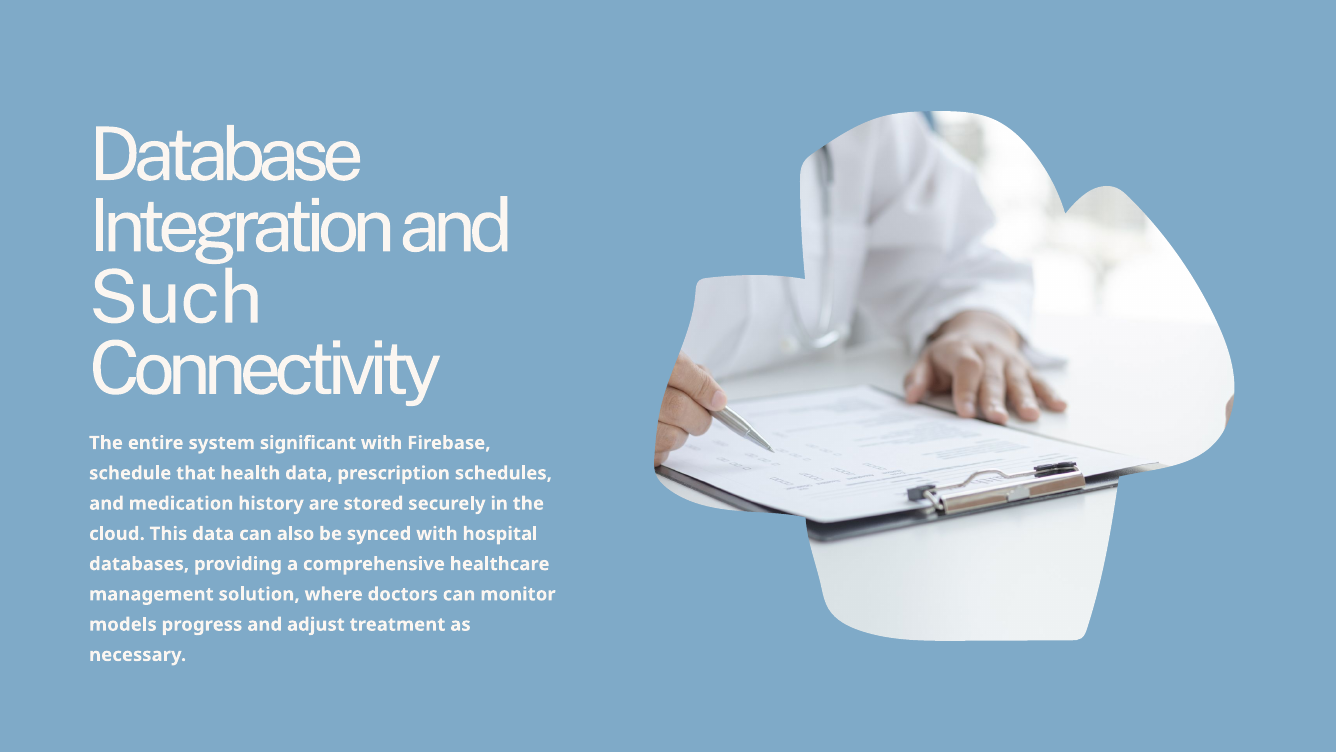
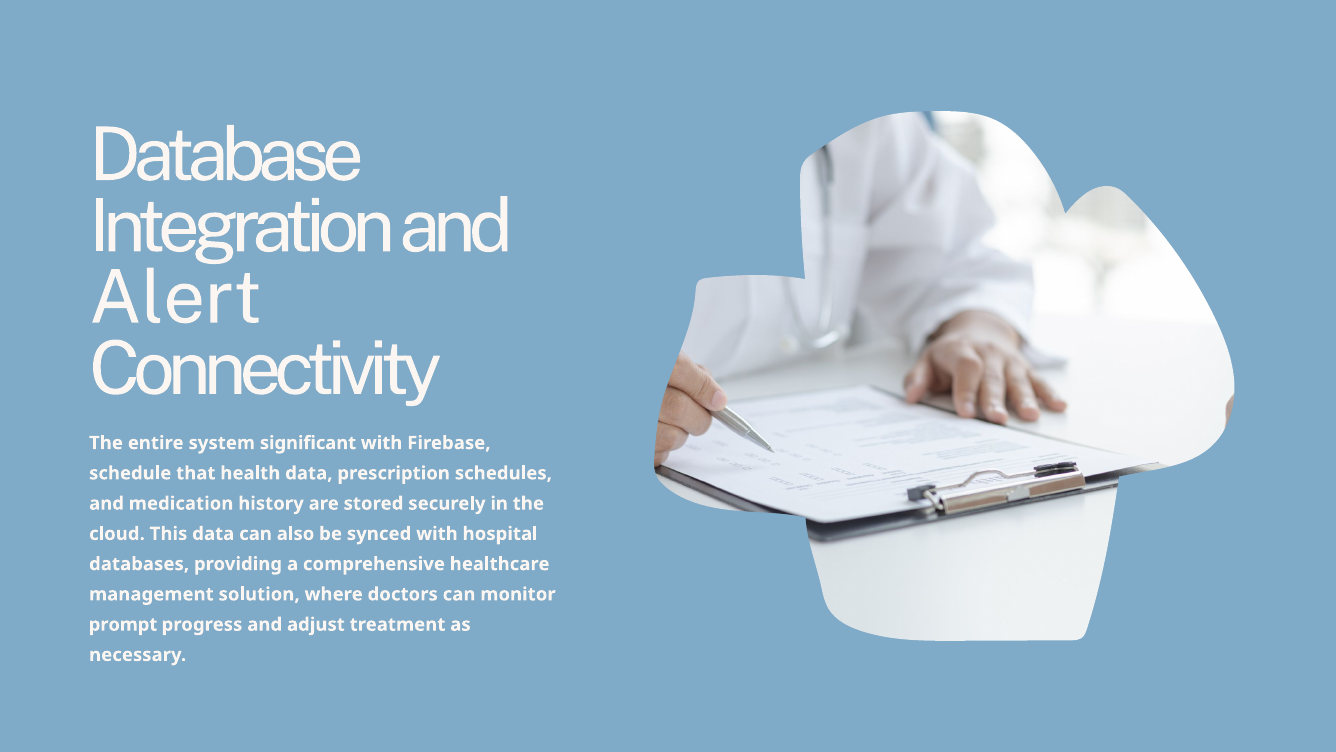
Such: Such -> Alert
models: models -> prompt
